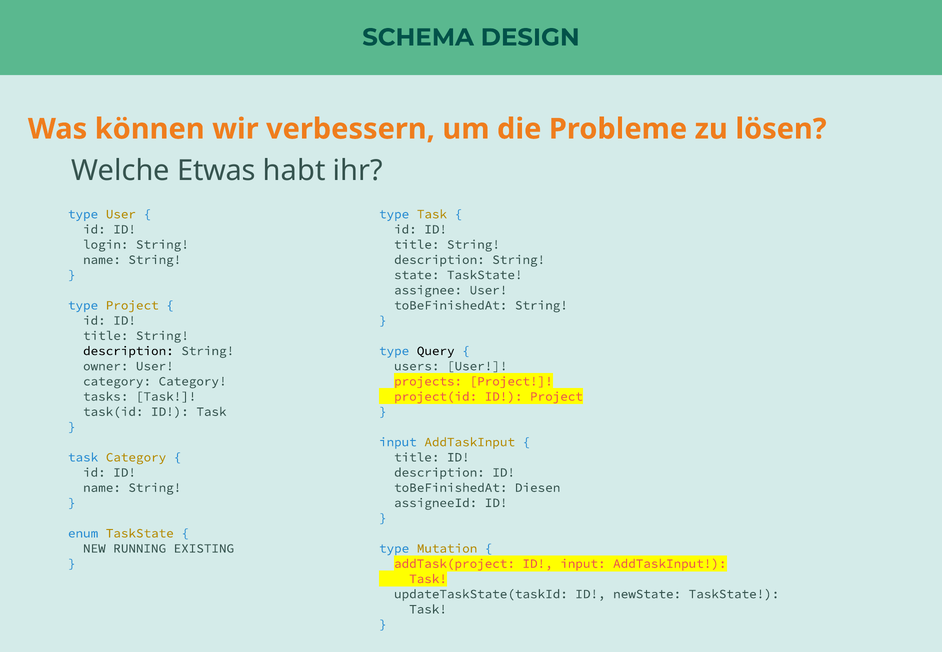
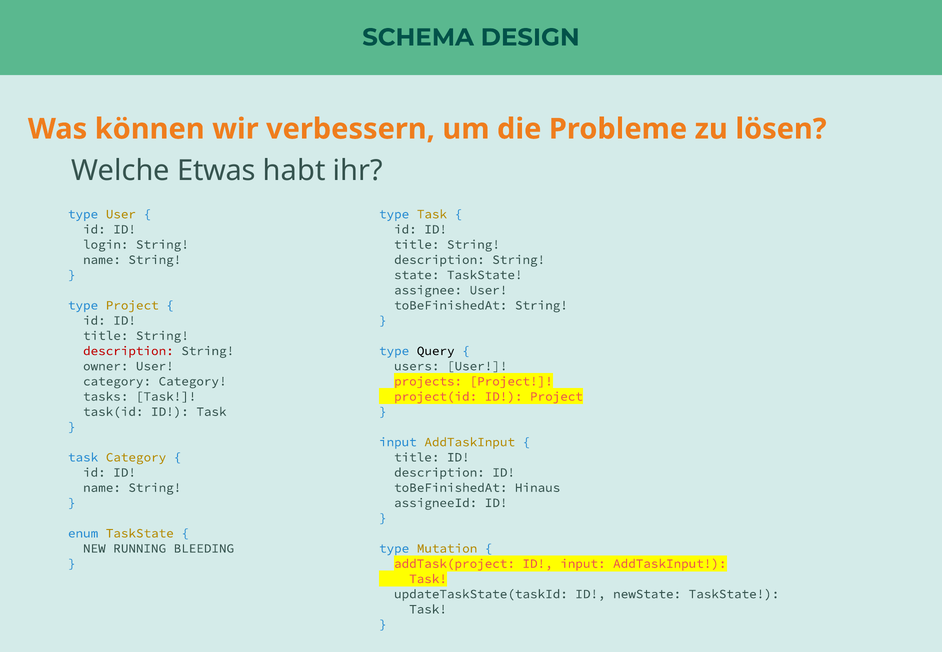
description at (128, 351) colour: black -> red
Diesen: Diesen -> Hinaus
EXISTING: EXISTING -> BLEEDING
